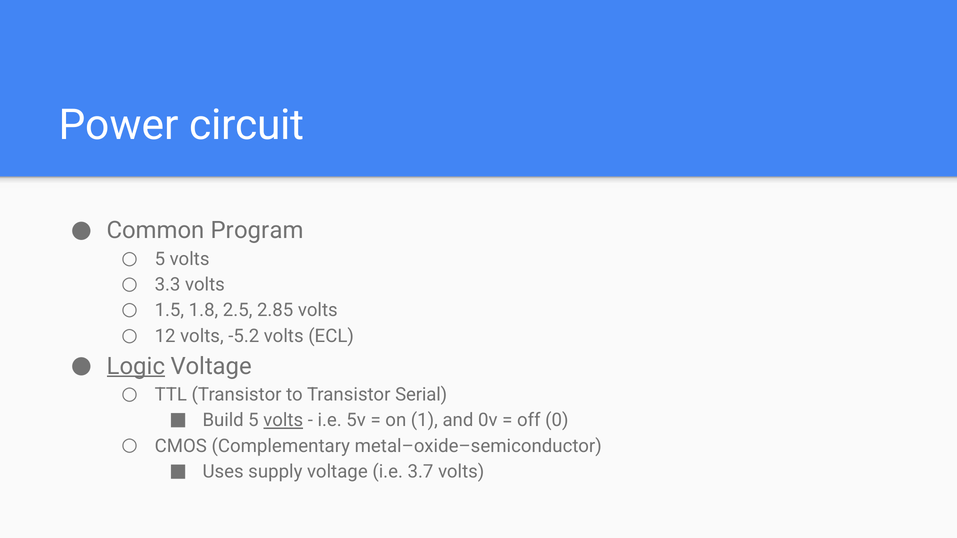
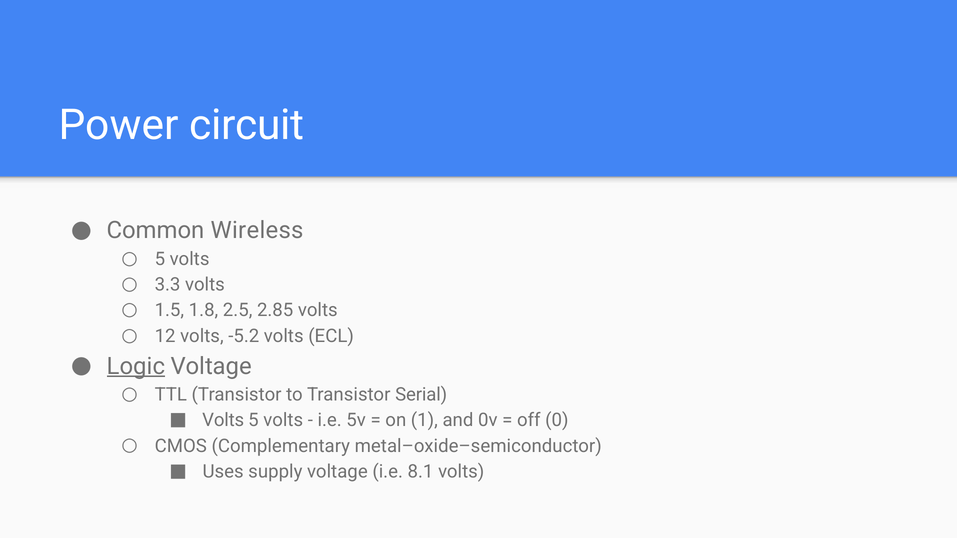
Program: Program -> Wireless
Build at (223, 421): Build -> Volts
volts at (283, 421) underline: present -> none
3.7: 3.7 -> 8.1
